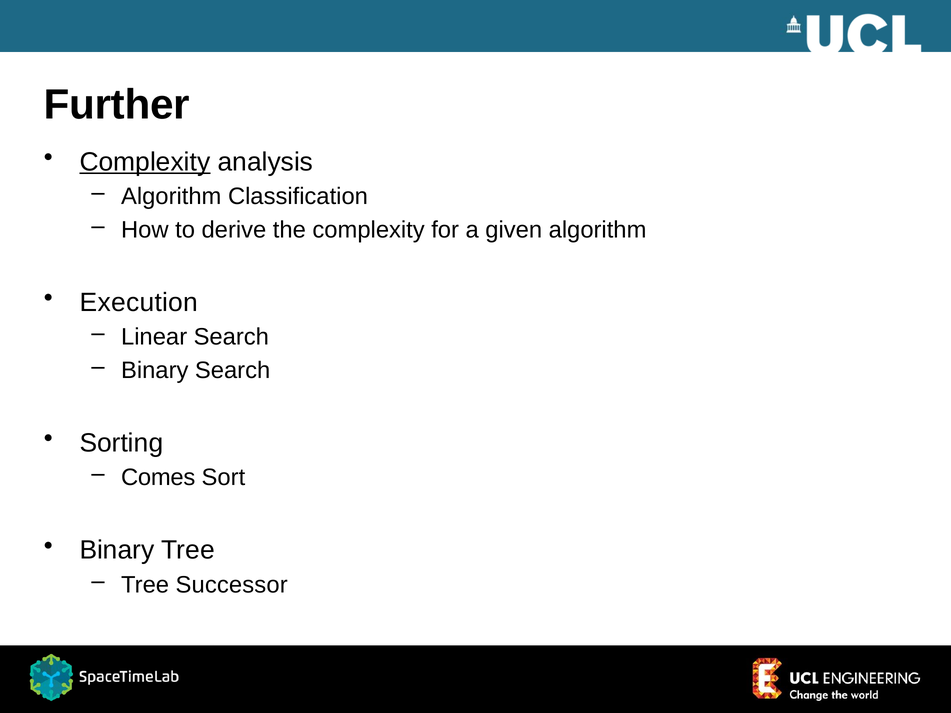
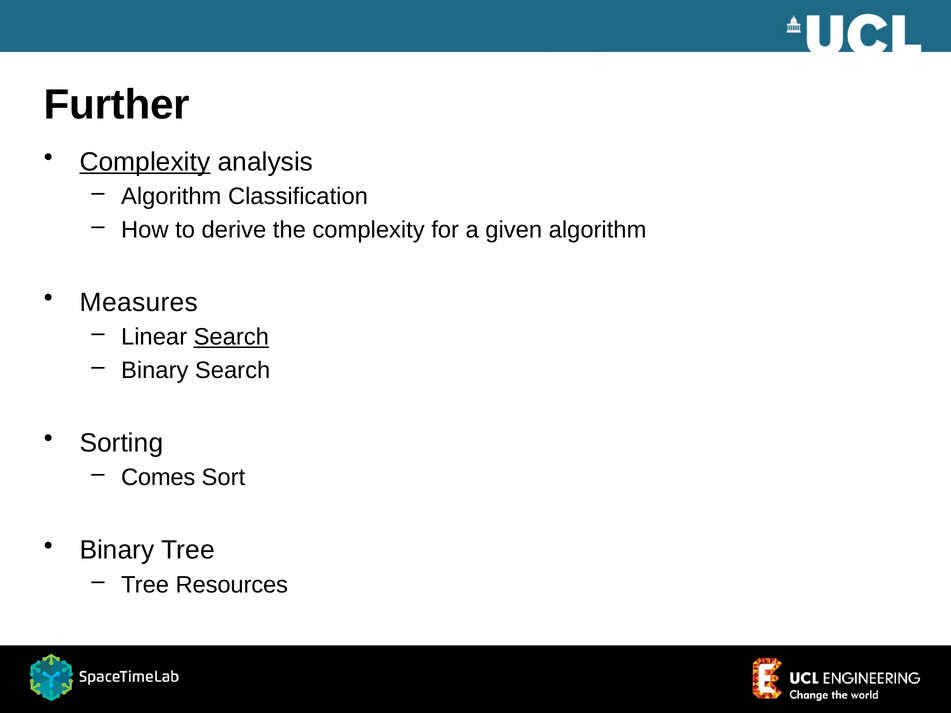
Execution: Execution -> Measures
Search at (231, 337) underline: none -> present
Successor: Successor -> Resources
